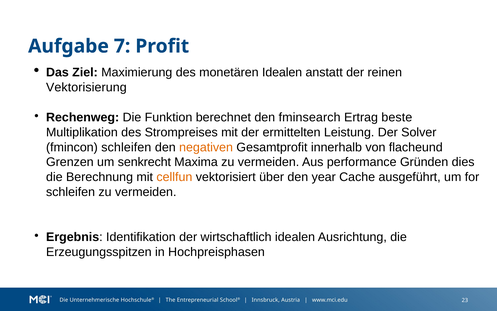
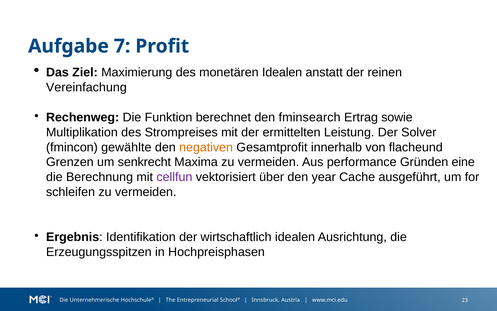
Vektorisierung: Vektorisierung -> Vereinfachung
beste: beste -> sowie
fmincon schleifen: schleifen -> gewählte
dies: dies -> eine
cellfun colour: orange -> purple
